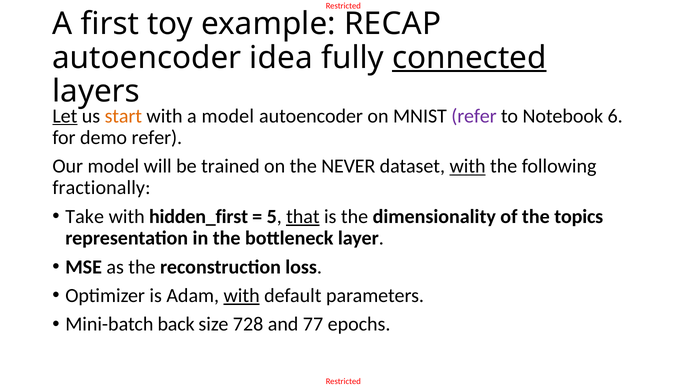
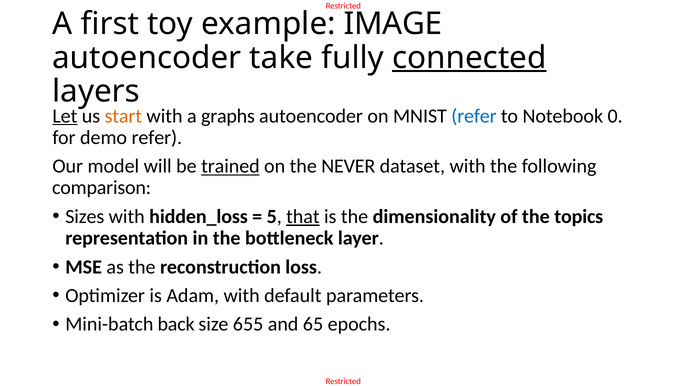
RECAP: RECAP -> IMAGE
idea: idea -> take
a model: model -> graphs
refer at (474, 116) colour: purple -> blue
6: 6 -> 0
trained underline: none -> present
with at (468, 166) underline: present -> none
fractionally: fractionally -> comparison
Take: Take -> Sizes
hidden_first: hidden_first -> hidden_loss
with at (242, 296) underline: present -> none
728: 728 -> 655
77: 77 -> 65
